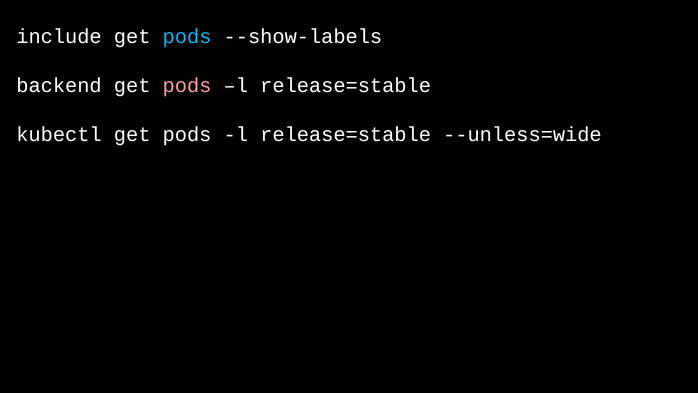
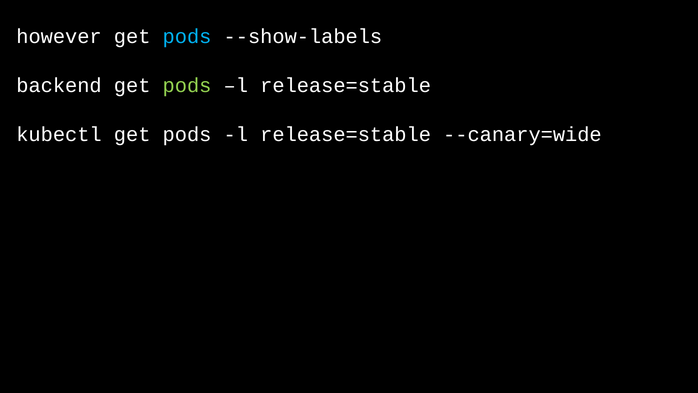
include: include -> however
pods at (187, 85) colour: pink -> light green
--unless=wide: --unless=wide -> --canary=wide
